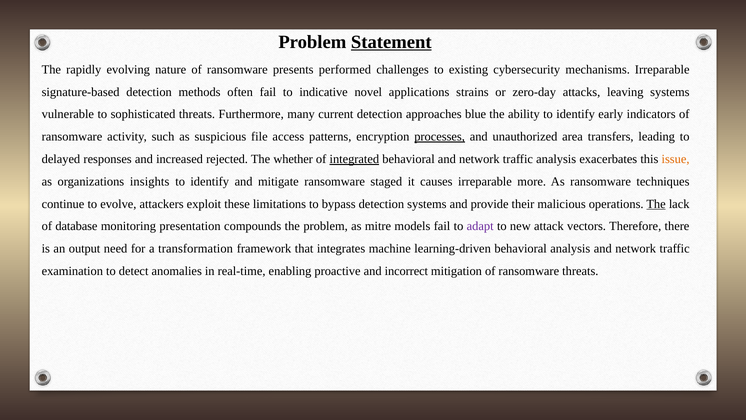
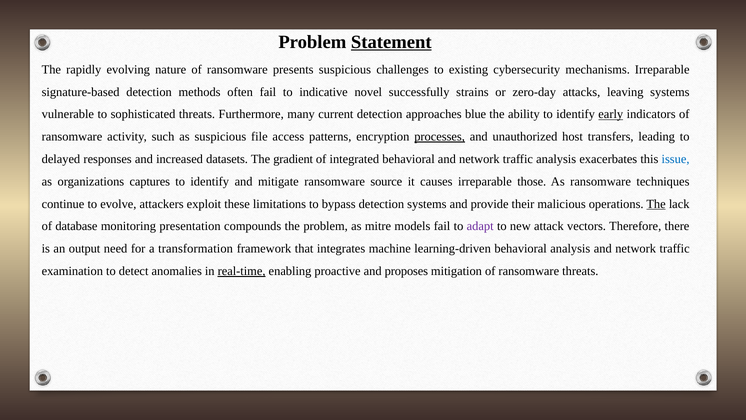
presents performed: performed -> suspicious
applications: applications -> successfully
early underline: none -> present
area: area -> host
rejected: rejected -> datasets
whether: whether -> gradient
integrated underline: present -> none
issue colour: orange -> blue
insights: insights -> captures
staged: staged -> source
more: more -> those
real-time underline: none -> present
incorrect: incorrect -> proposes
